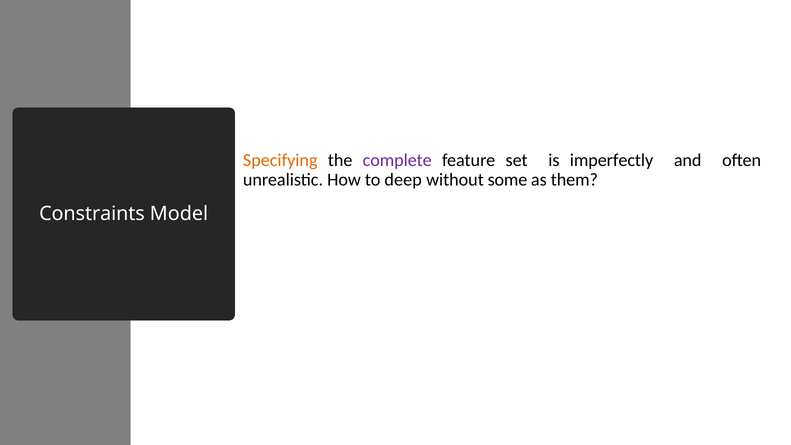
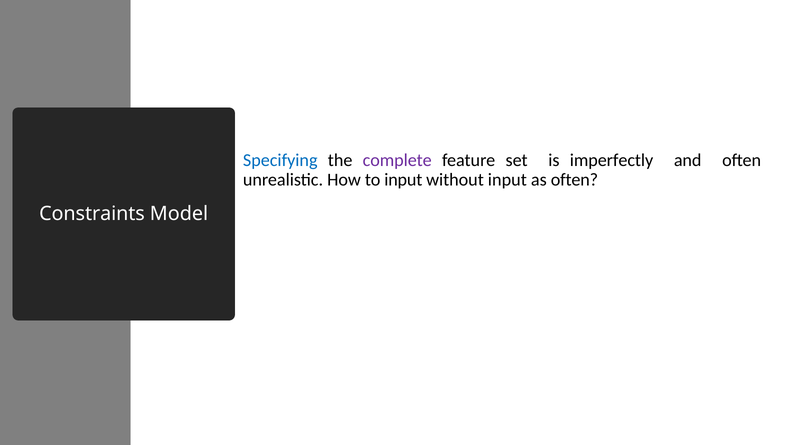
Specifying colour: orange -> blue
to deep: deep -> input
without some: some -> input
as them: them -> often
